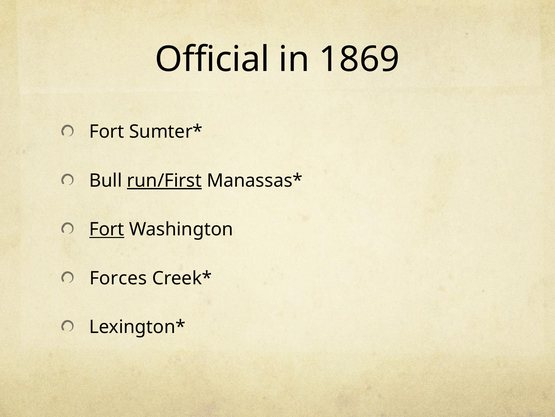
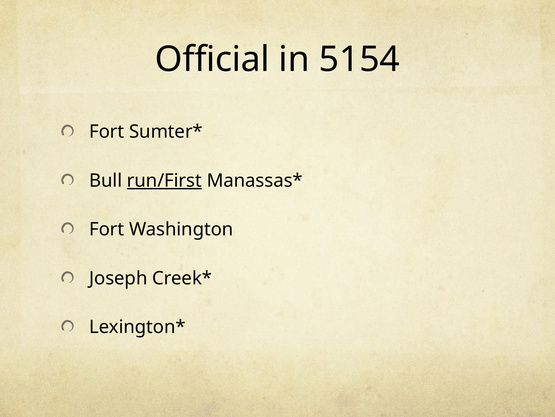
1869: 1869 -> 5154
Fort at (107, 229) underline: present -> none
Forces: Forces -> Joseph
